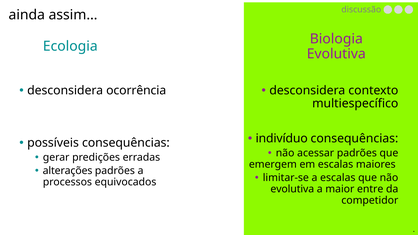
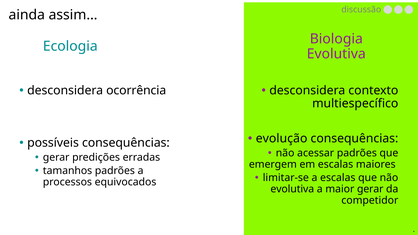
indivíduo: indivíduo -> evolução
alterações: alterações -> tamanhos
maior entre: entre -> gerar
